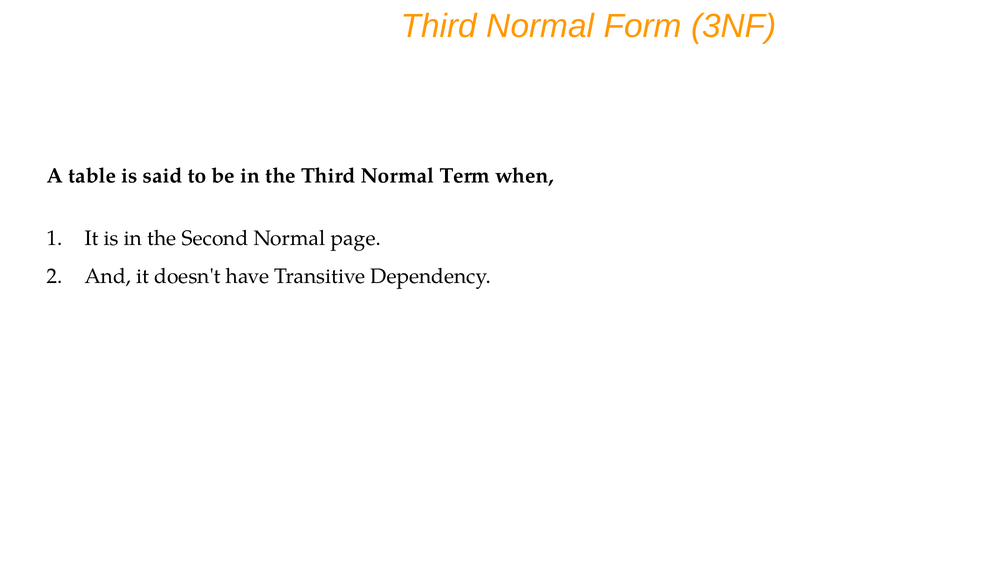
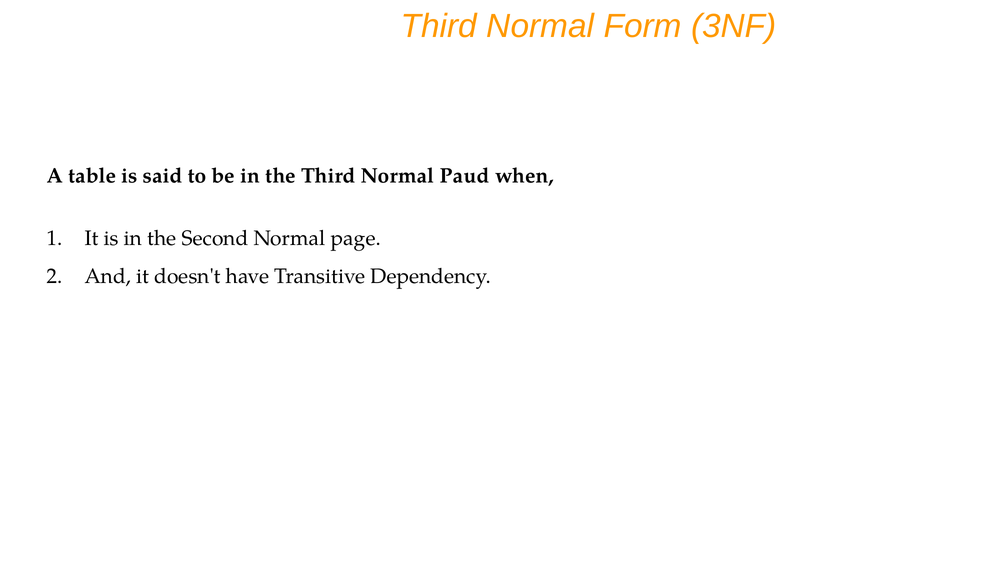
Term: Term -> Paud
